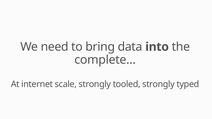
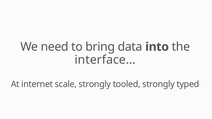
complete…: complete… -> interface…
